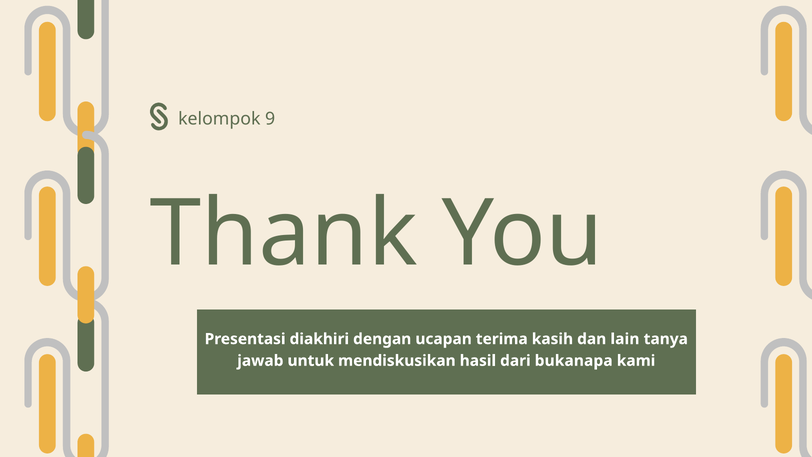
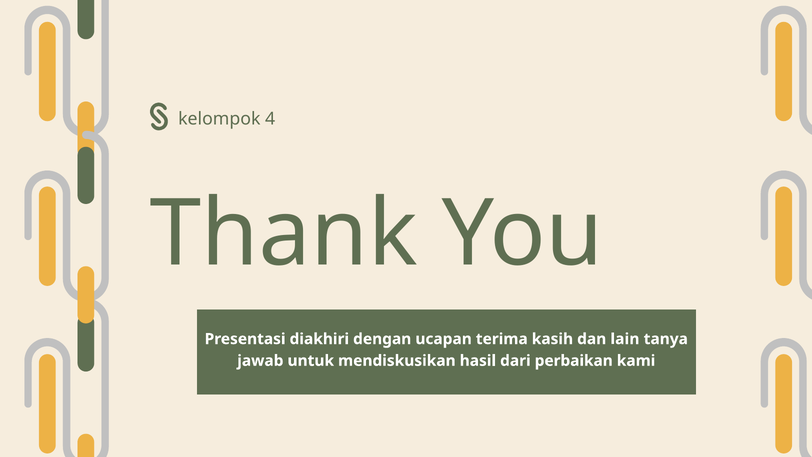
9: 9 -> 4
bukanapa: bukanapa -> perbaikan
